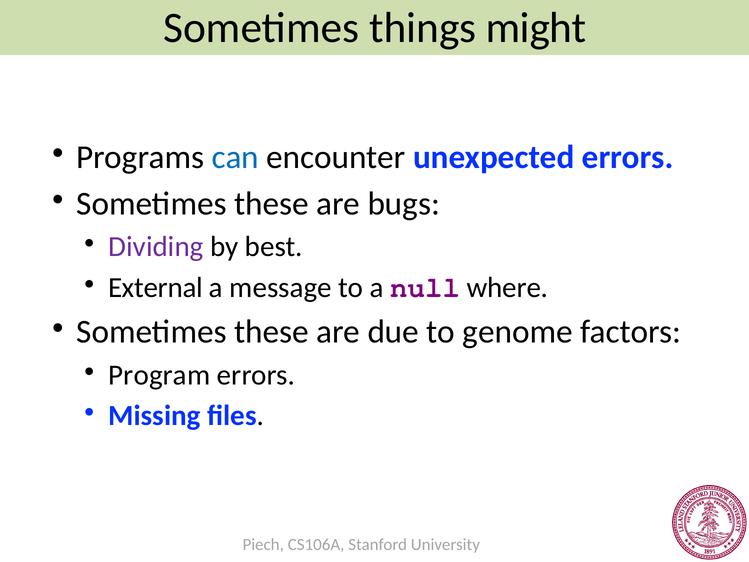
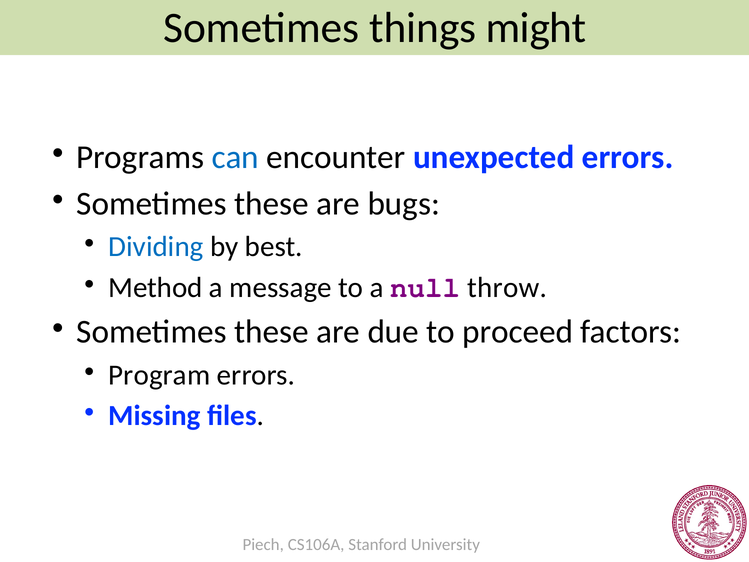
Dividing colour: purple -> blue
External: External -> Method
where: where -> throw
genome: genome -> proceed
